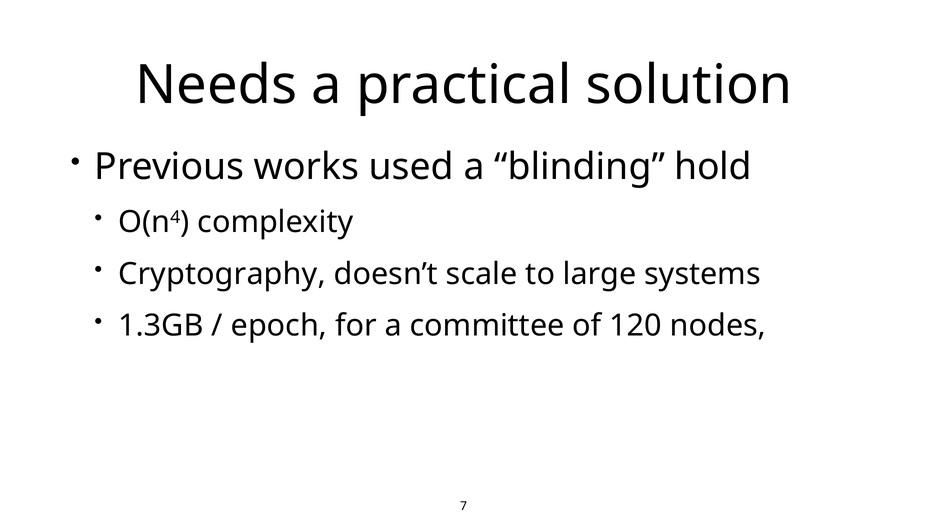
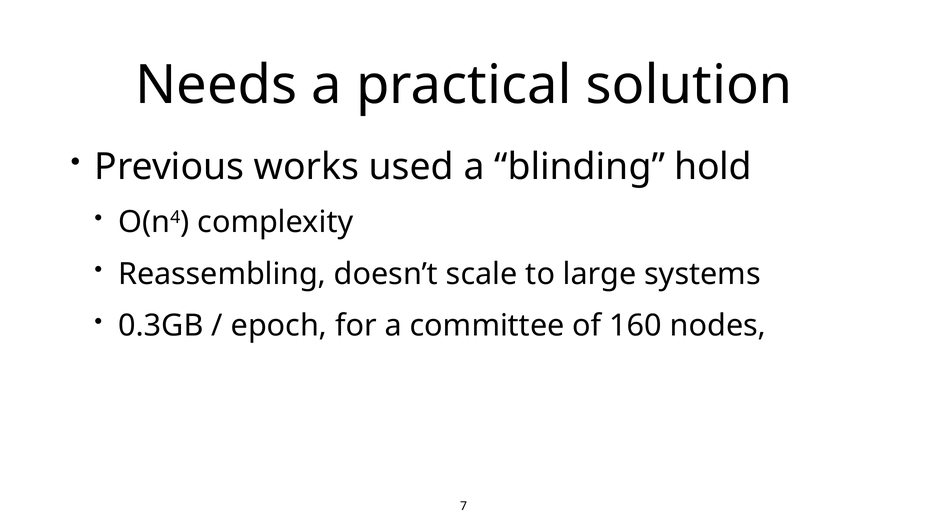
Cryptography: Cryptography -> Reassembling
1.3GB: 1.3GB -> 0.3GB
120: 120 -> 160
